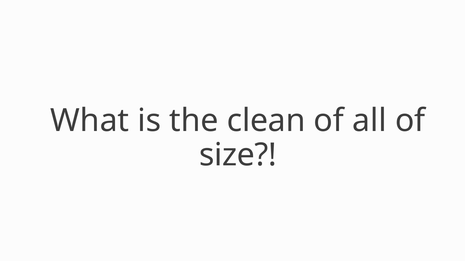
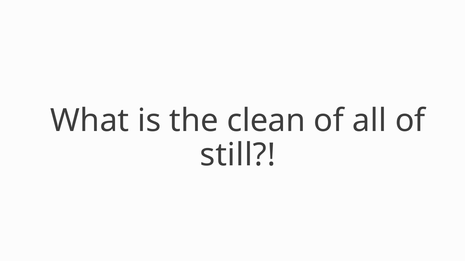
size: size -> still
